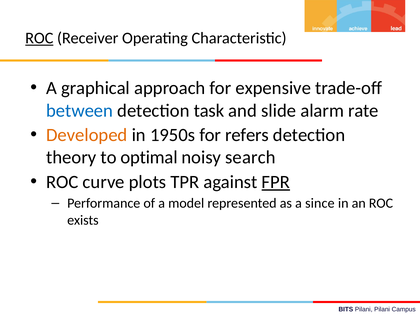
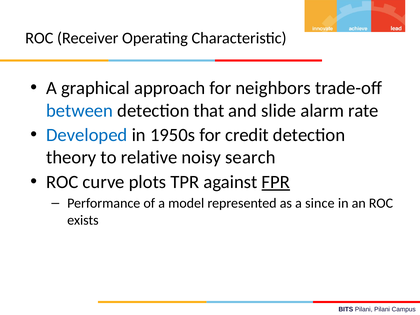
ROC at (39, 38) underline: present -> none
expensive: expensive -> neighbors
task: task -> that
Developed colour: orange -> blue
refers: refers -> credit
optimal: optimal -> relative
